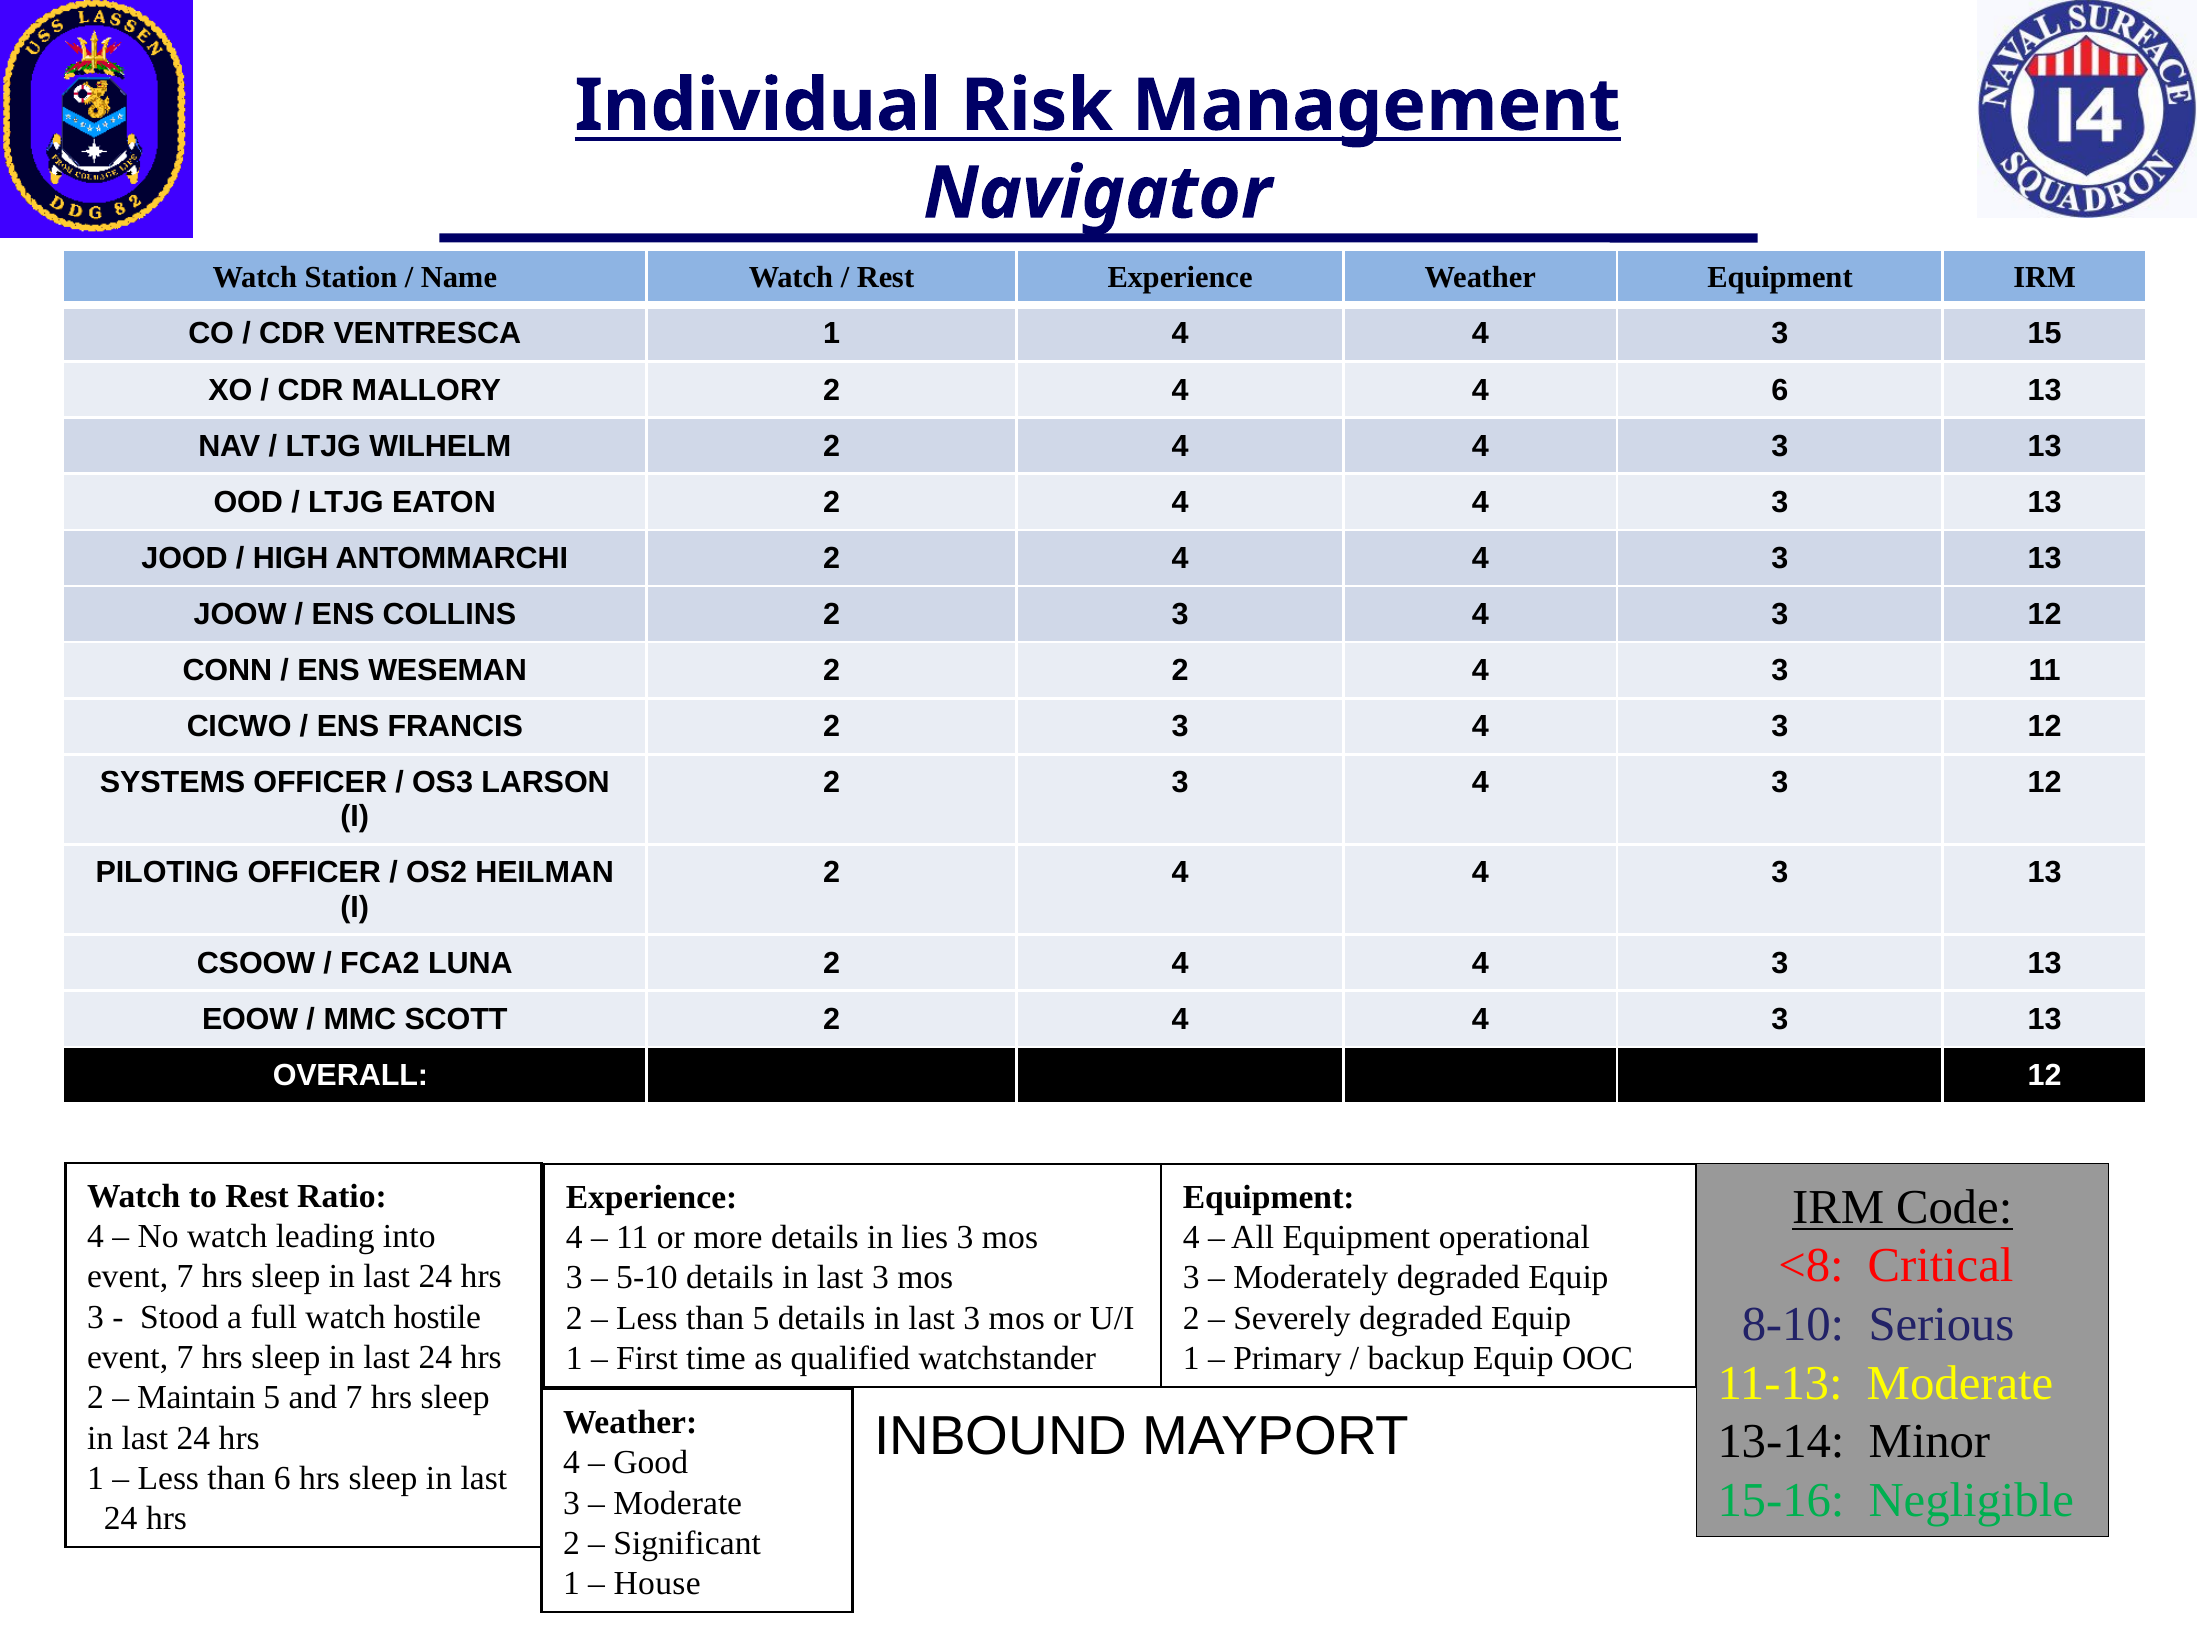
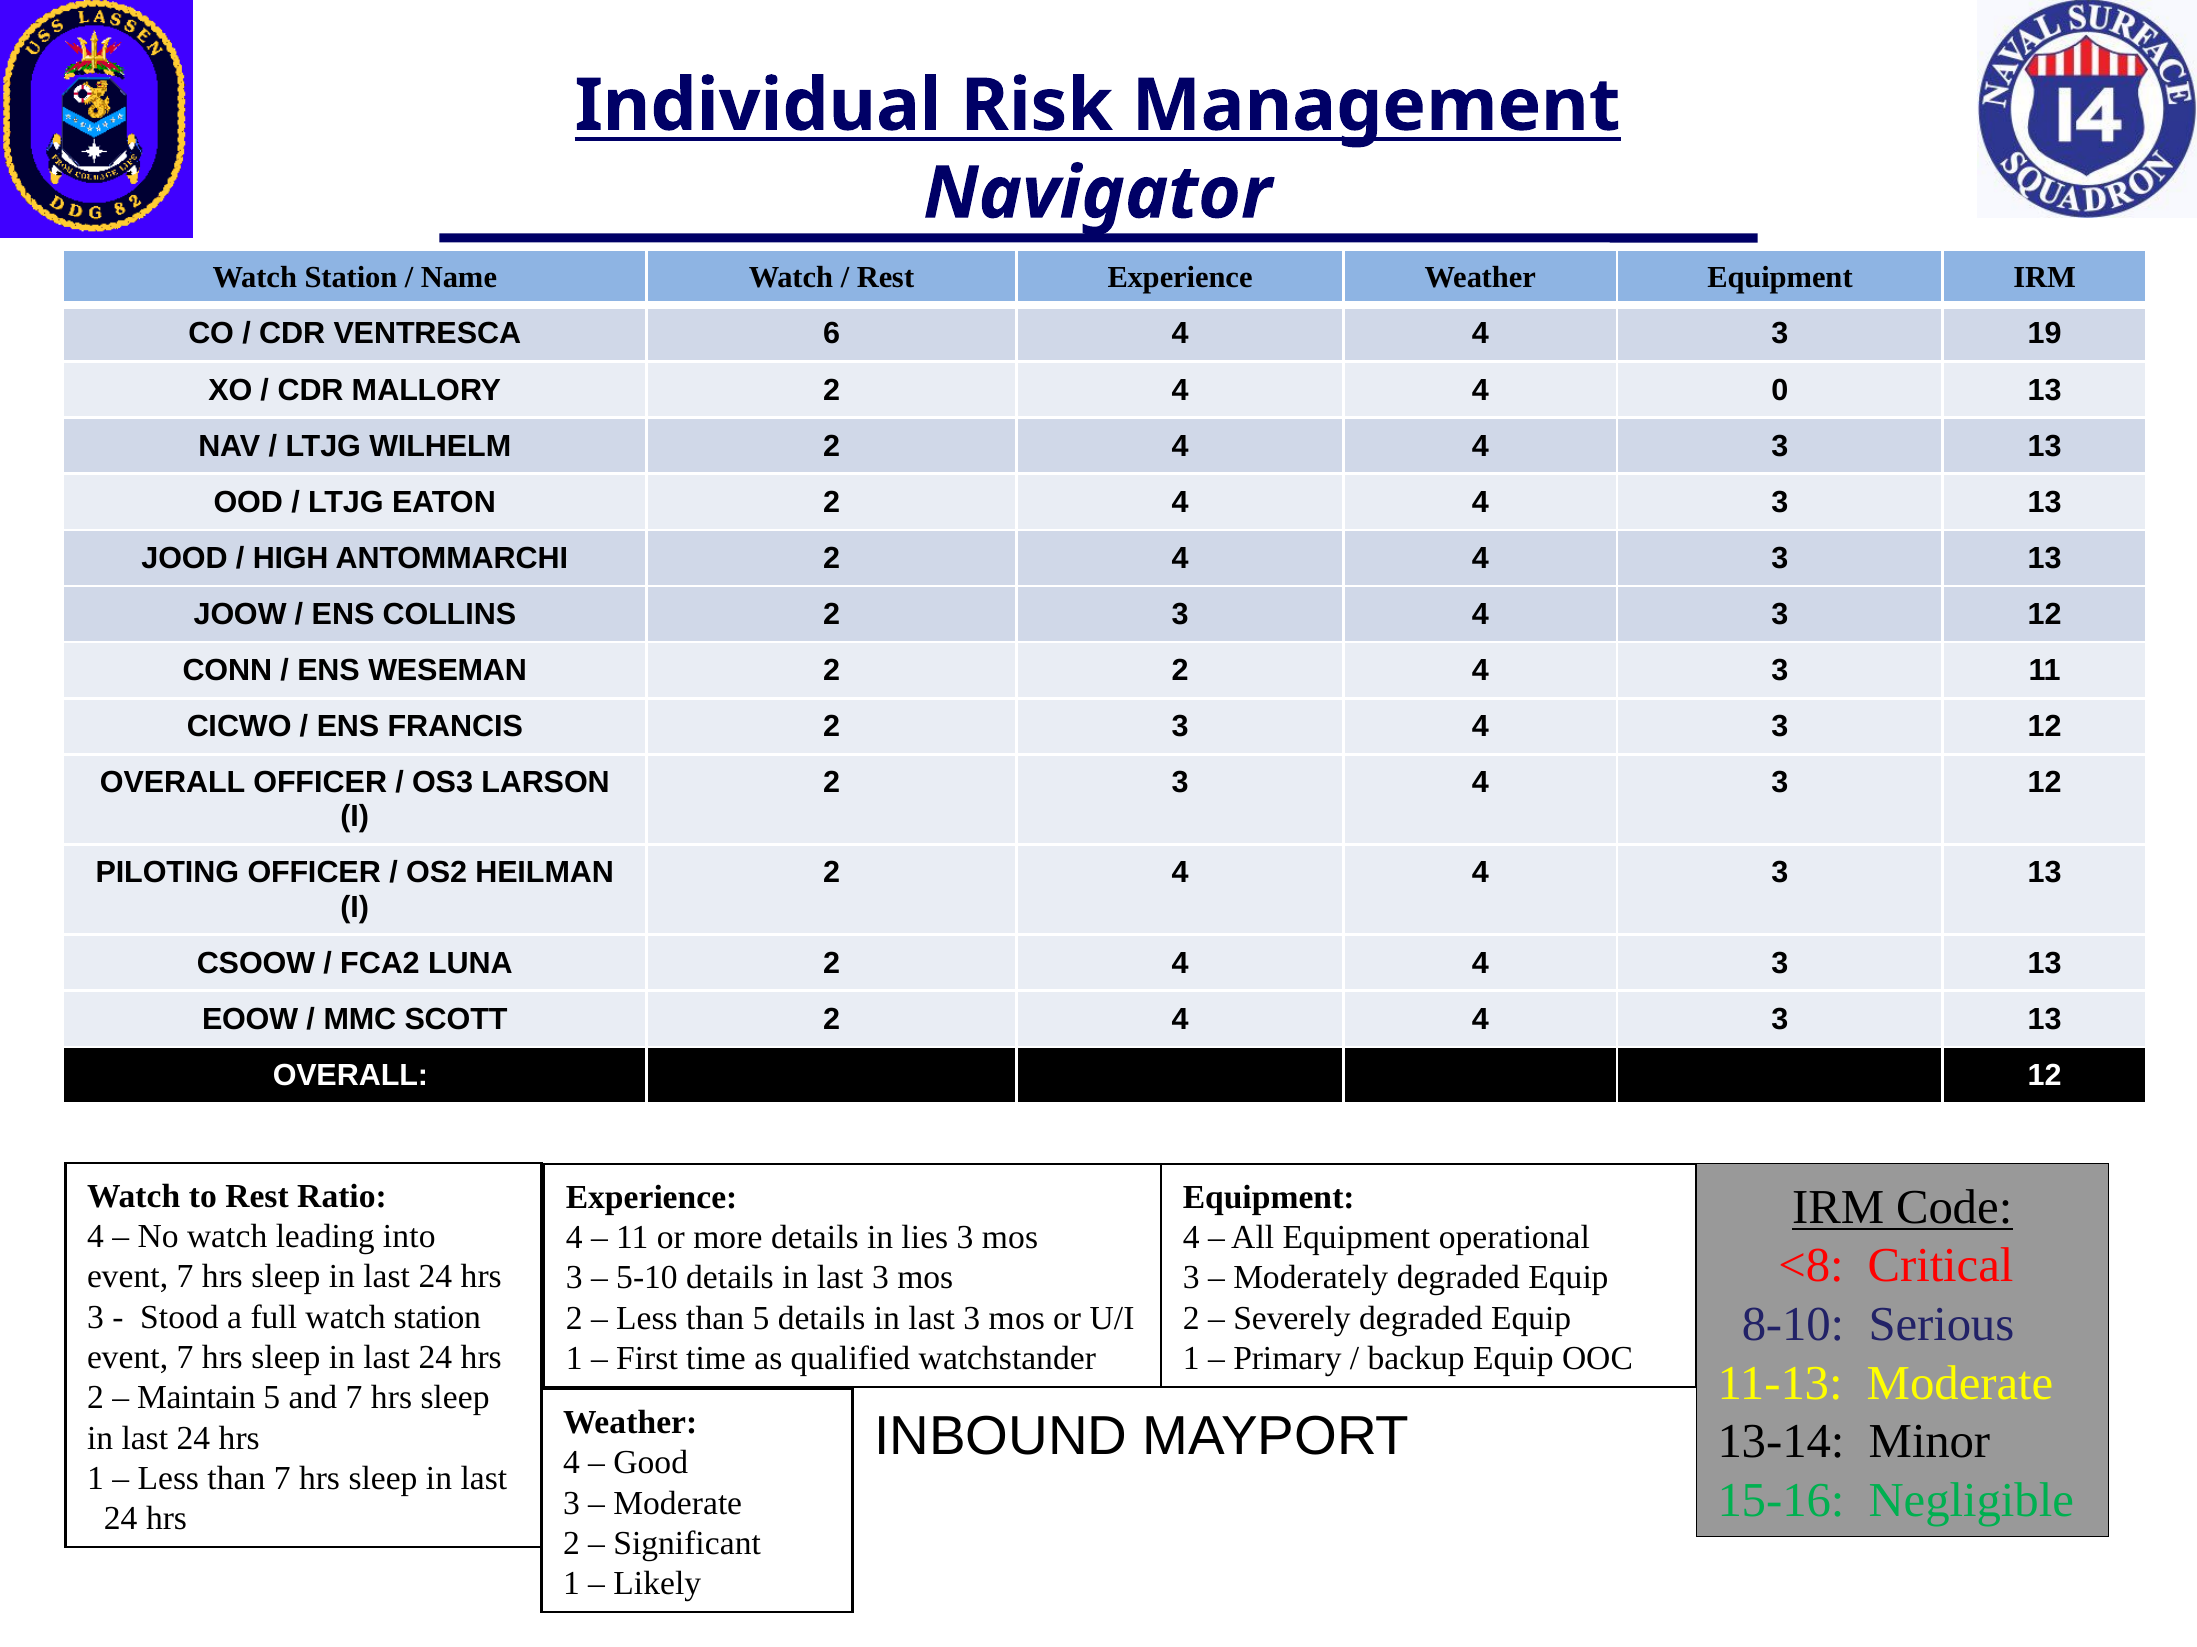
VENTRESCA 1: 1 -> 6
15: 15 -> 19
4 6: 6 -> 0
SYSTEMS at (173, 783): SYSTEMS -> OVERALL
full watch hostile: hostile -> station
than 6: 6 -> 7
House: House -> Likely
